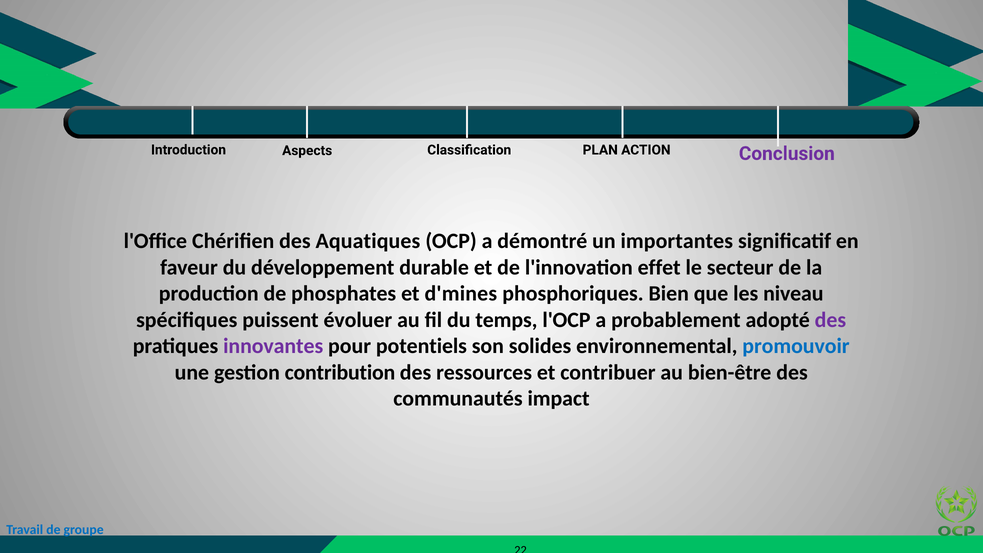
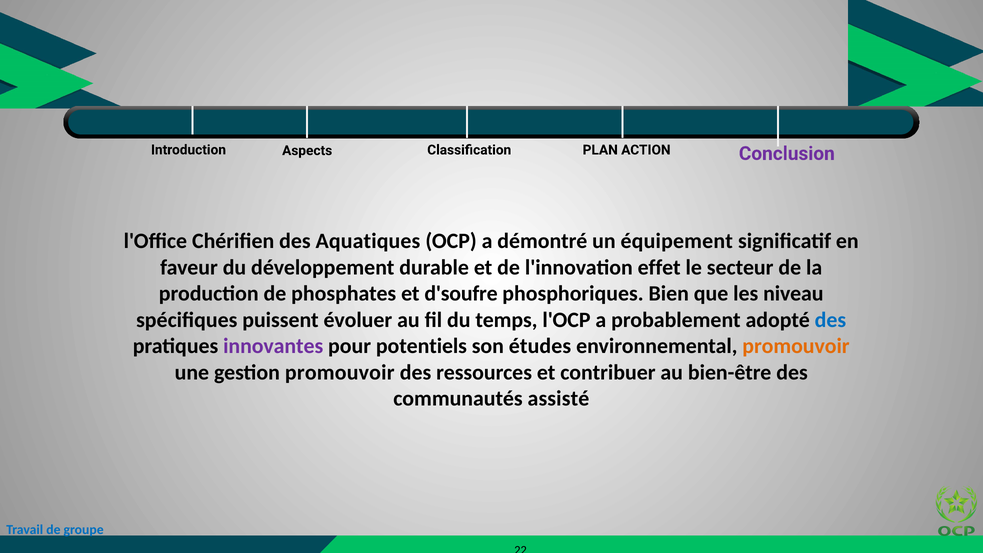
importantes: importantes -> équipement
d'mines: d'mines -> d'soufre
des at (830, 320) colour: purple -> blue
solides: solides -> études
promouvoir at (796, 346) colour: blue -> orange
gestion contribution: contribution -> promouvoir
impact: impact -> assisté
